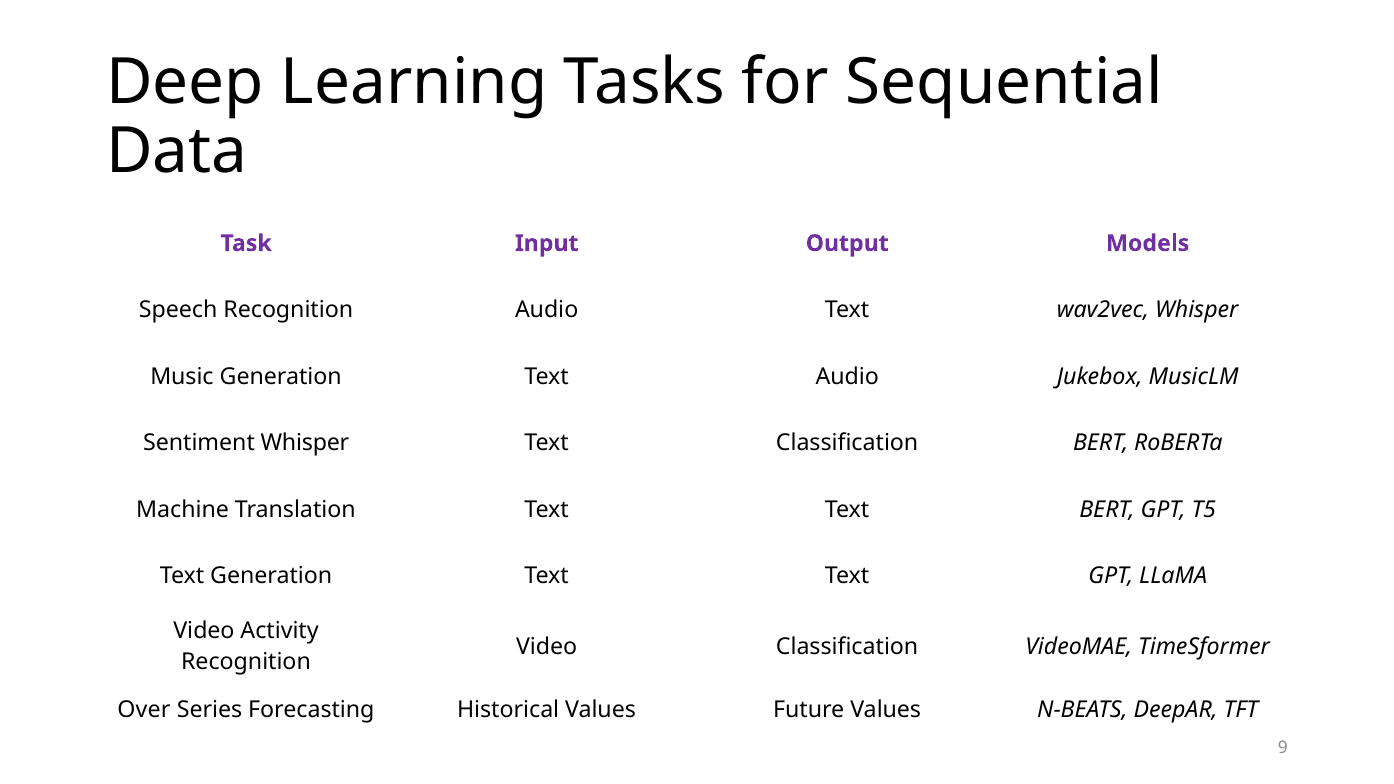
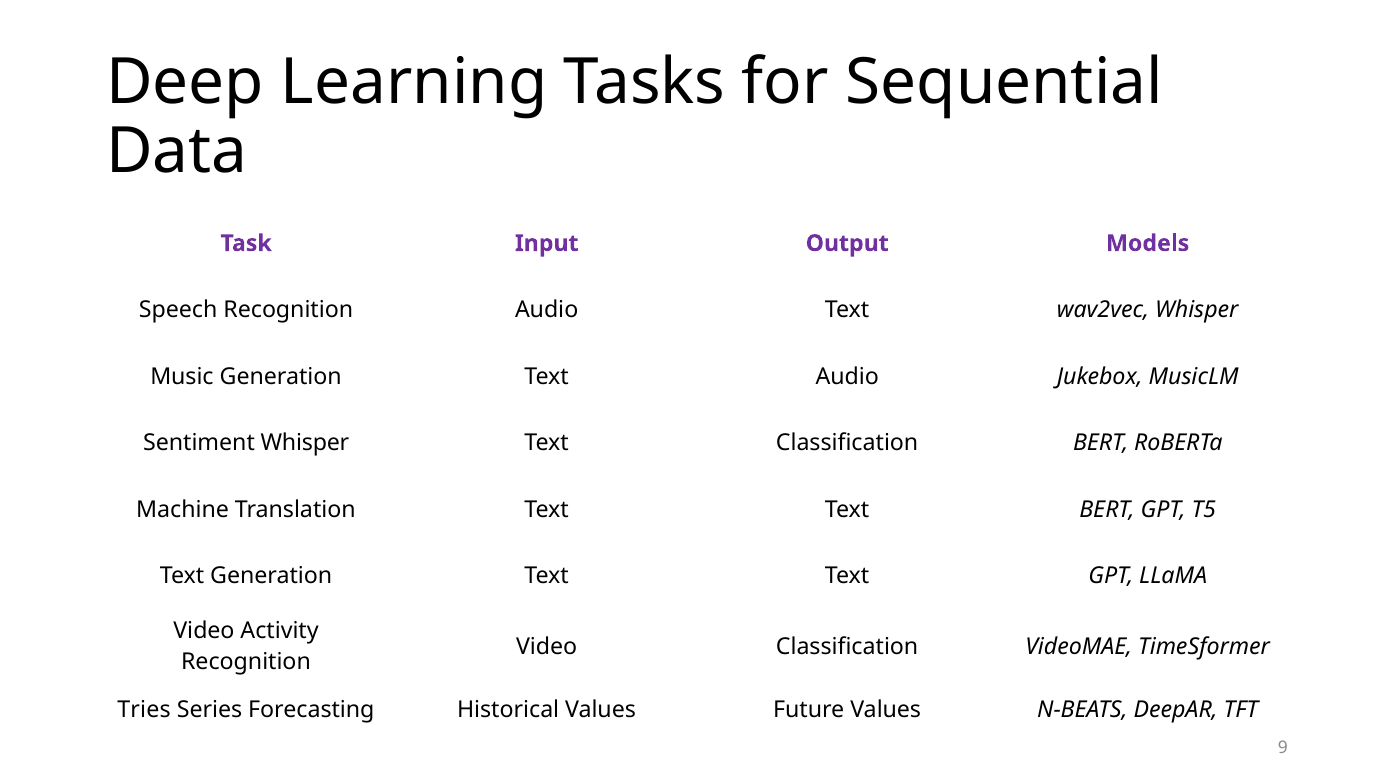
Over: Over -> Tries
